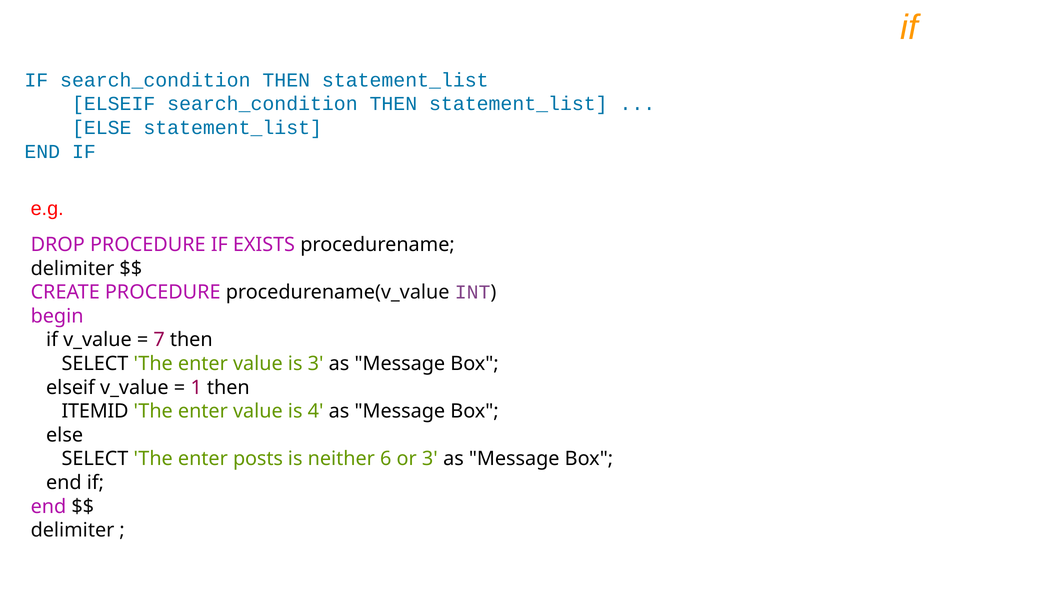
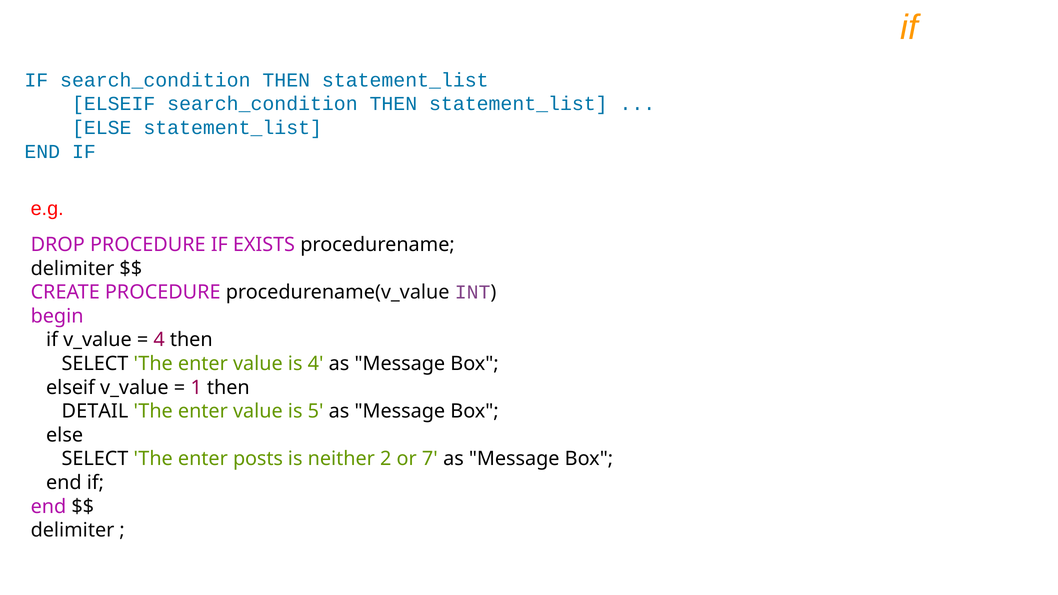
7 at (159, 340): 7 -> 4
is 3: 3 -> 4
ITEMID: ITEMID -> DETAIL
4: 4 -> 5
6: 6 -> 2
or 3: 3 -> 7
